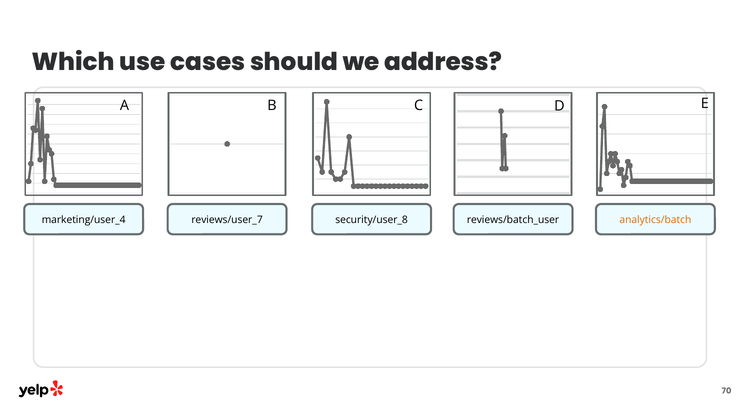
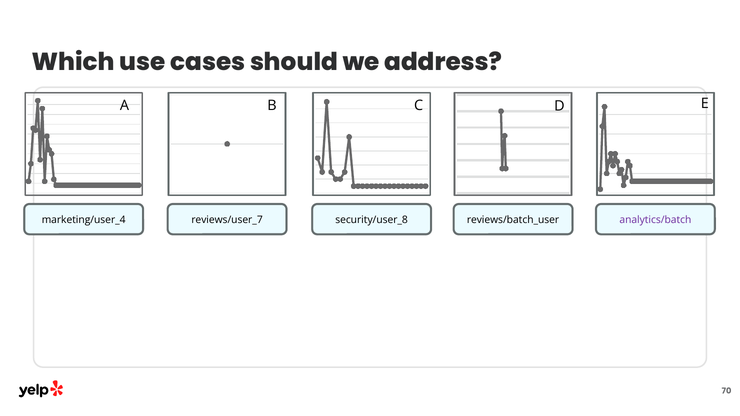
analytics/batch colour: orange -> purple
